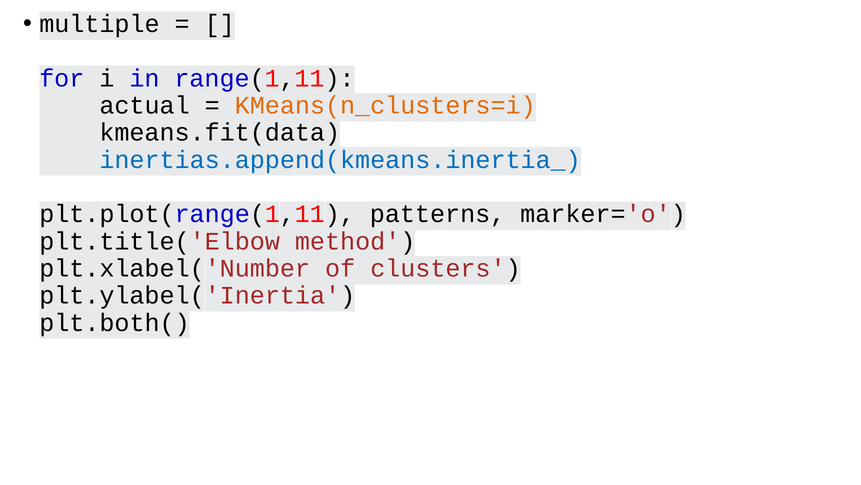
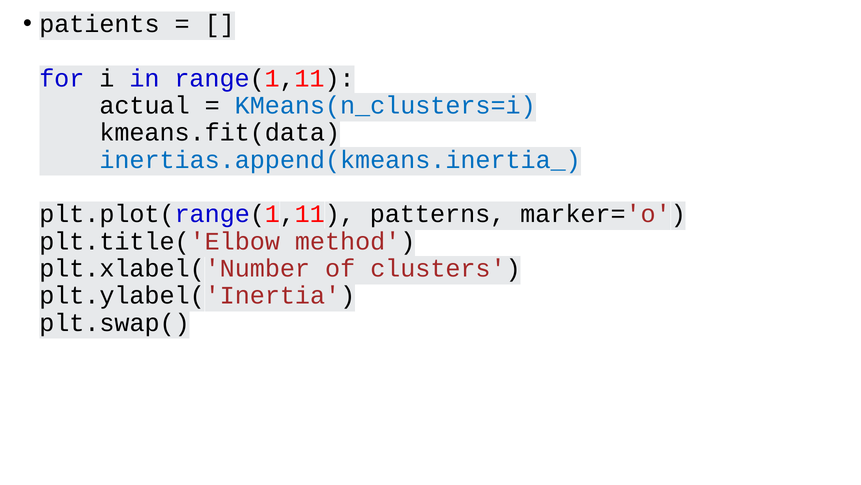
multiple: multiple -> patients
KMeans(n_clusters=i colour: orange -> blue
plt.both(: plt.both( -> plt.swap(
